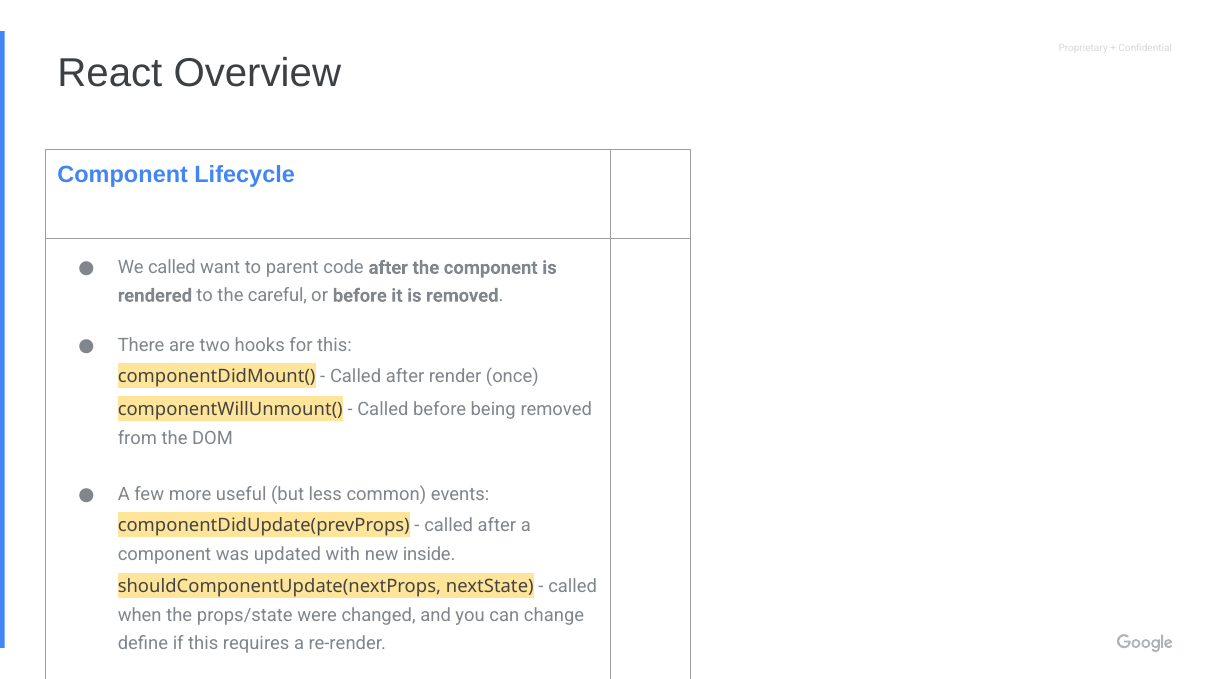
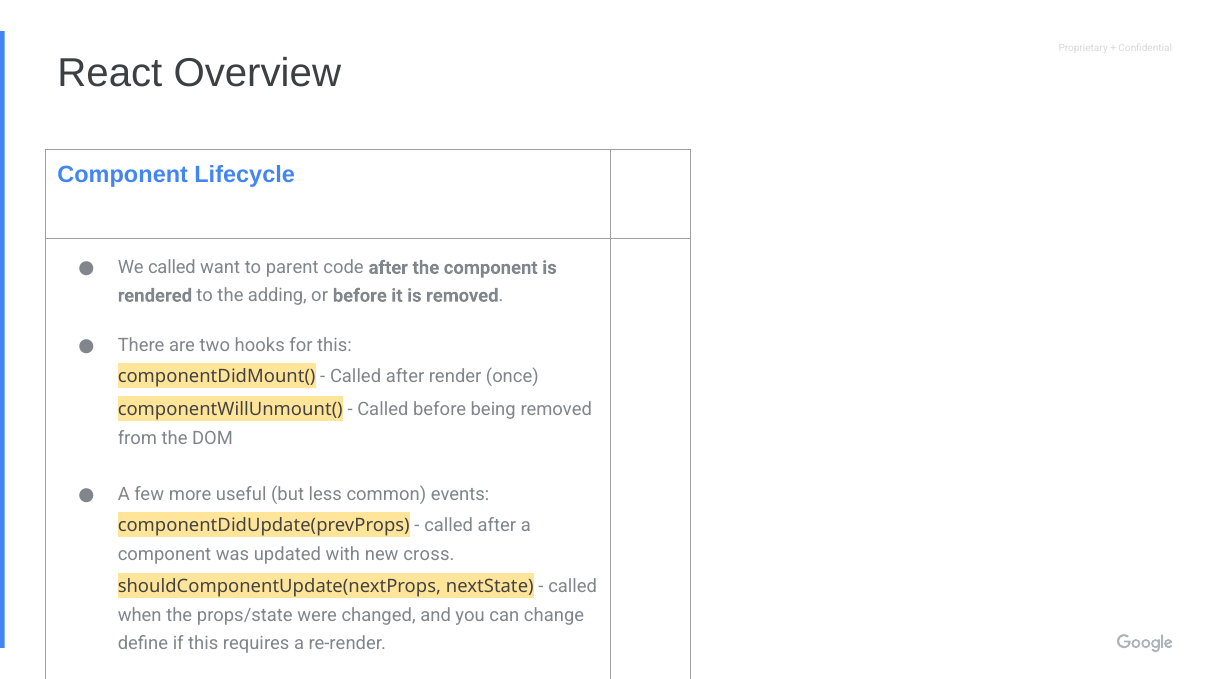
careful: careful -> adding
inside: inside -> cross
